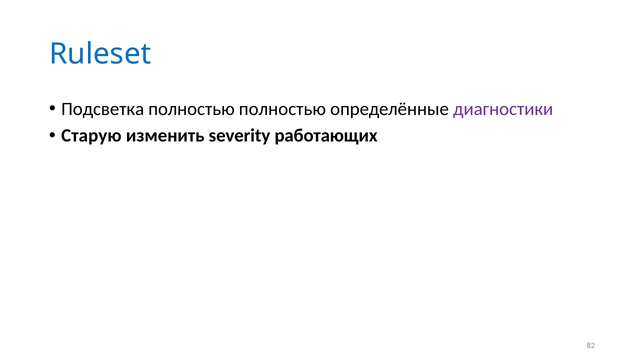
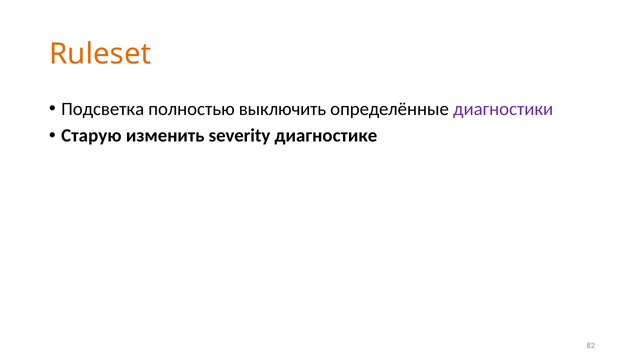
Ruleset colour: blue -> orange
полностью полностью: полностью -> выключить
работающих: работающих -> диагностике
